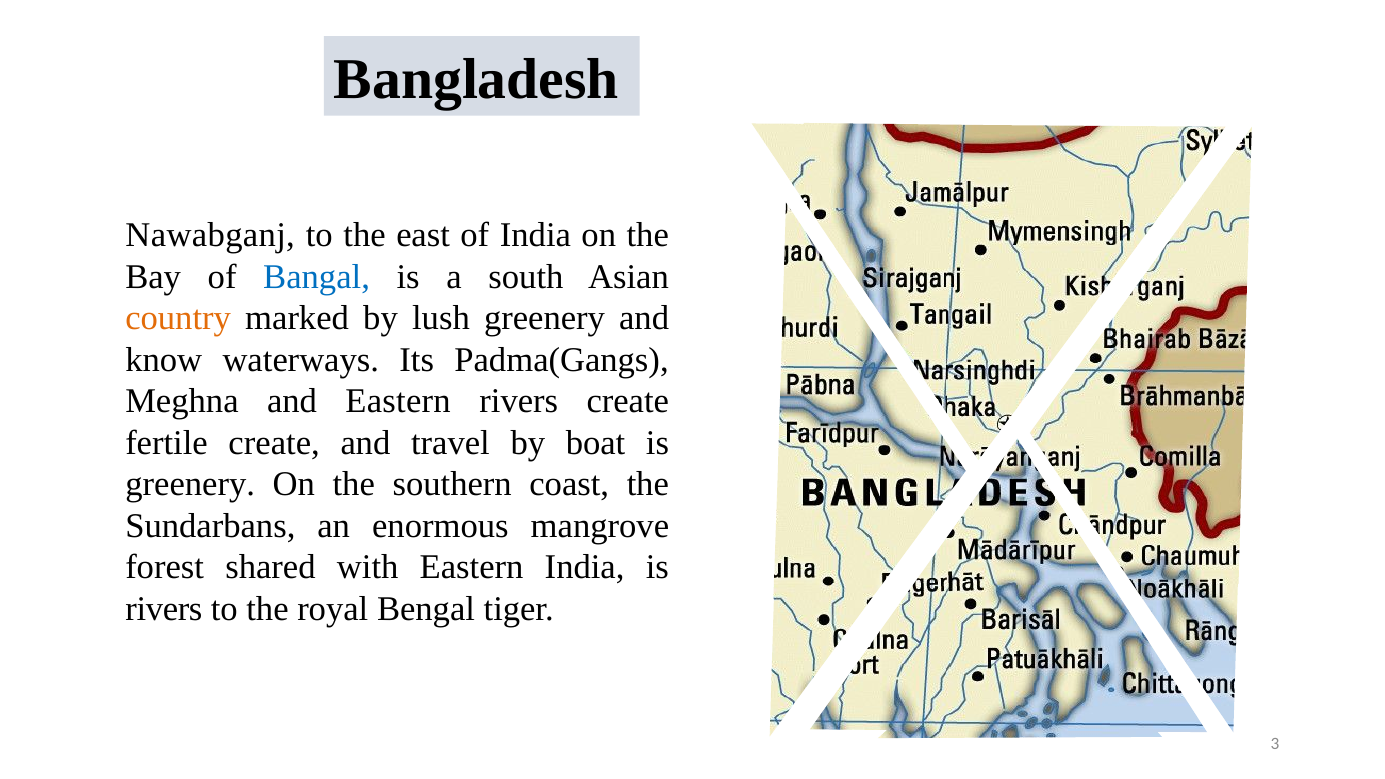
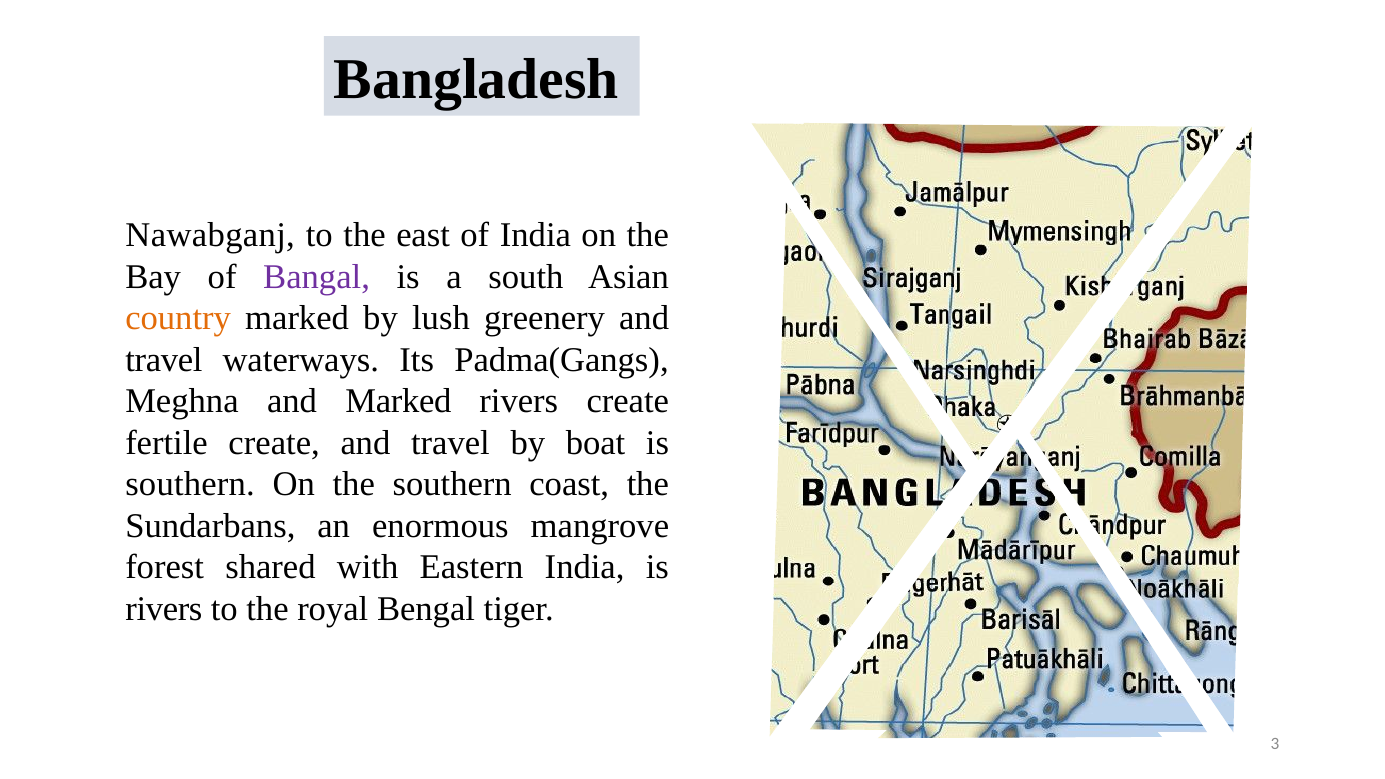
Bangal colour: blue -> purple
know at (164, 360): know -> travel
and Eastern: Eastern -> Marked
greenery at (190, 484): greenery -> southern
